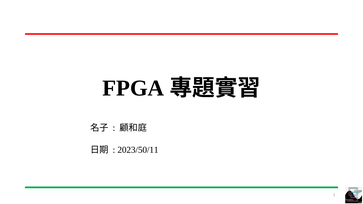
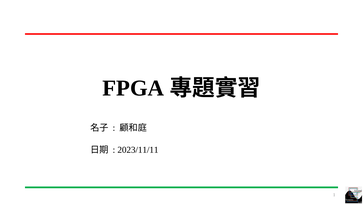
2023/50/11: 2023/50/11 -> 2023/11/11
